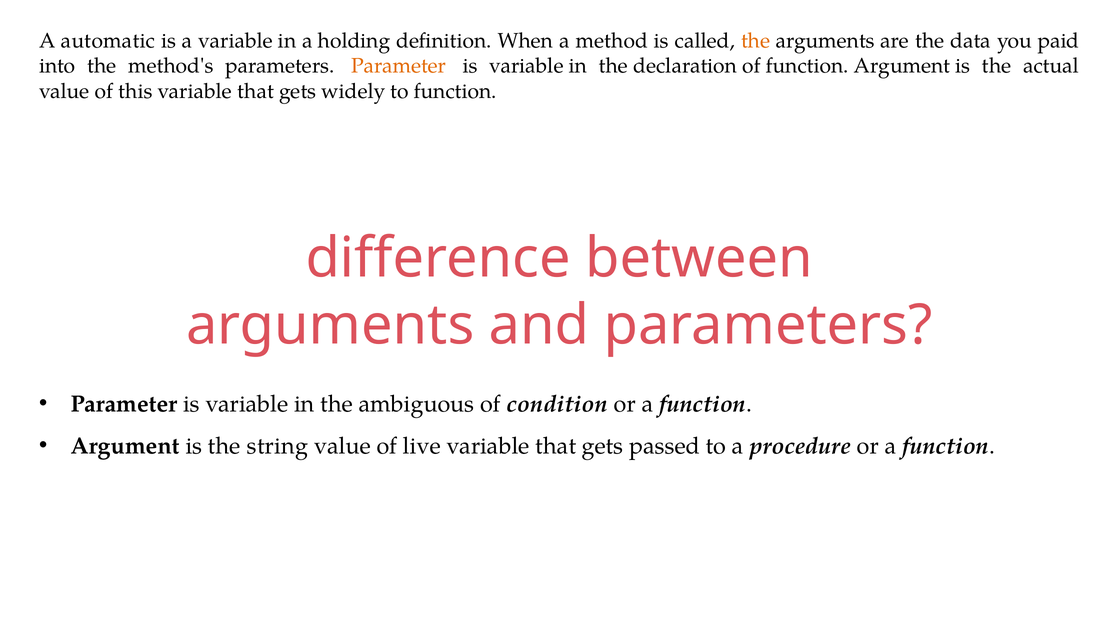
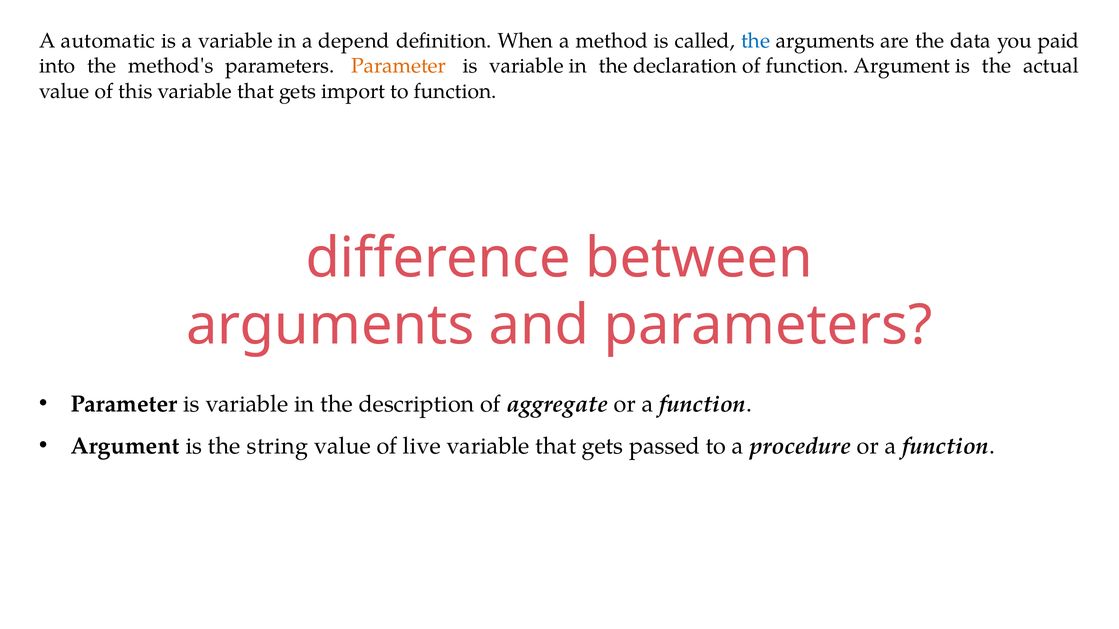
holding: holding -> depend
the at (756, 41) colour: orange -> blue
widely: widely -> import
ambiguous: ambiguous -> description
condition: condition -> aggregate
